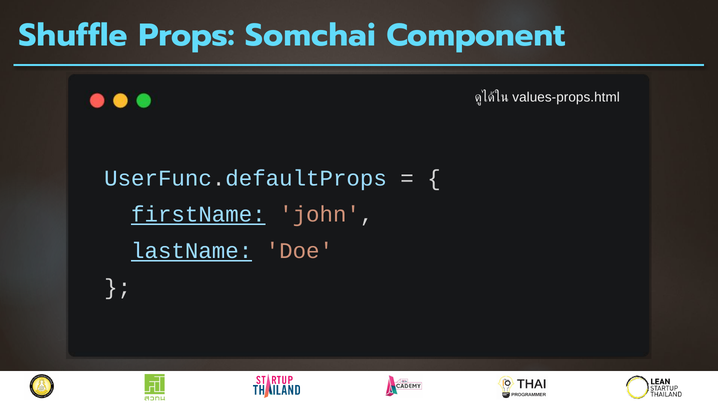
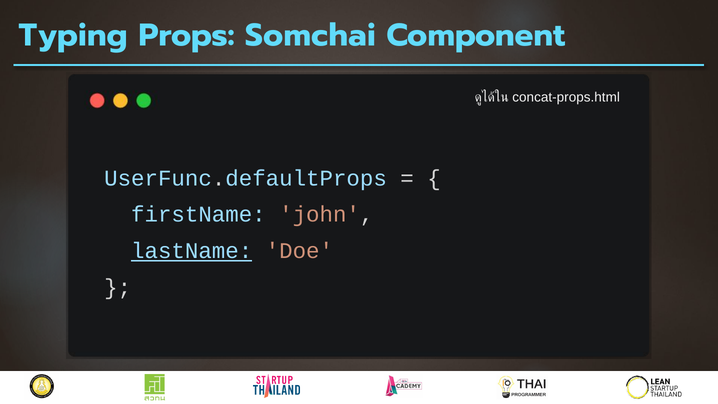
Shuffle: Shuffle -> Typing
values-props.html: values-props.html -> concat-props.html
firstName underline: present -> none
